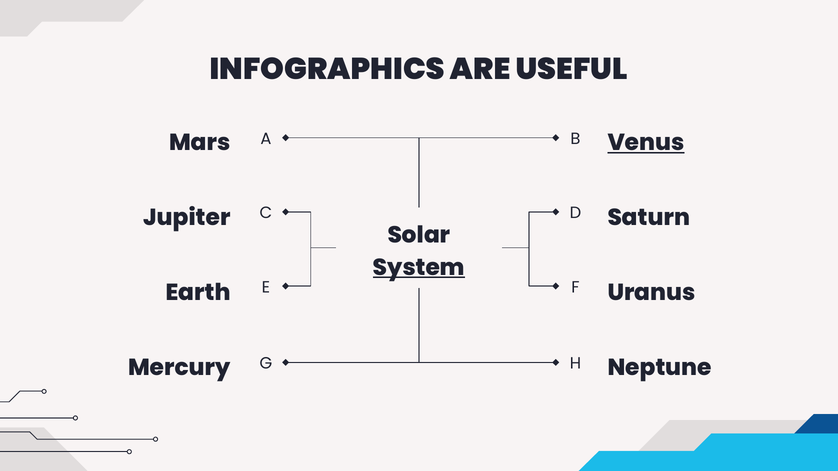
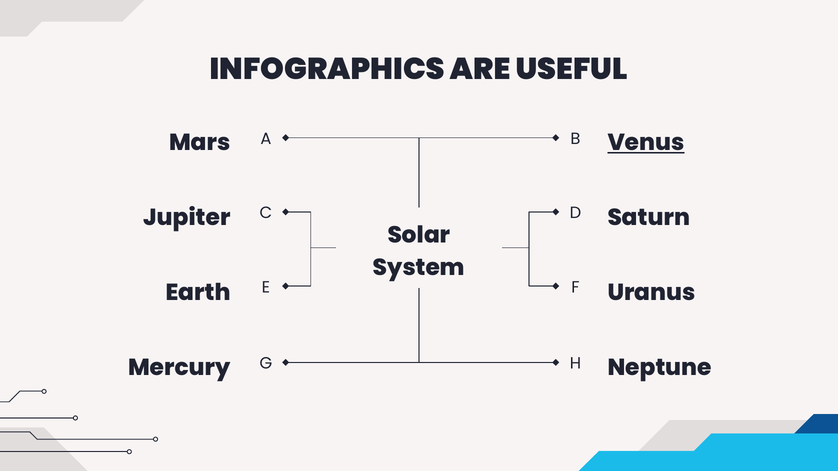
System underline: present -> none
